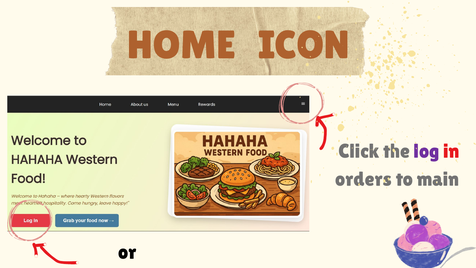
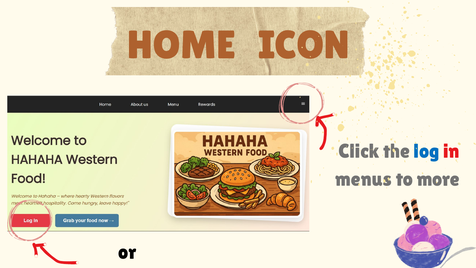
log colour: purple -> blue
orders: orders -> menus
main: main -> more
